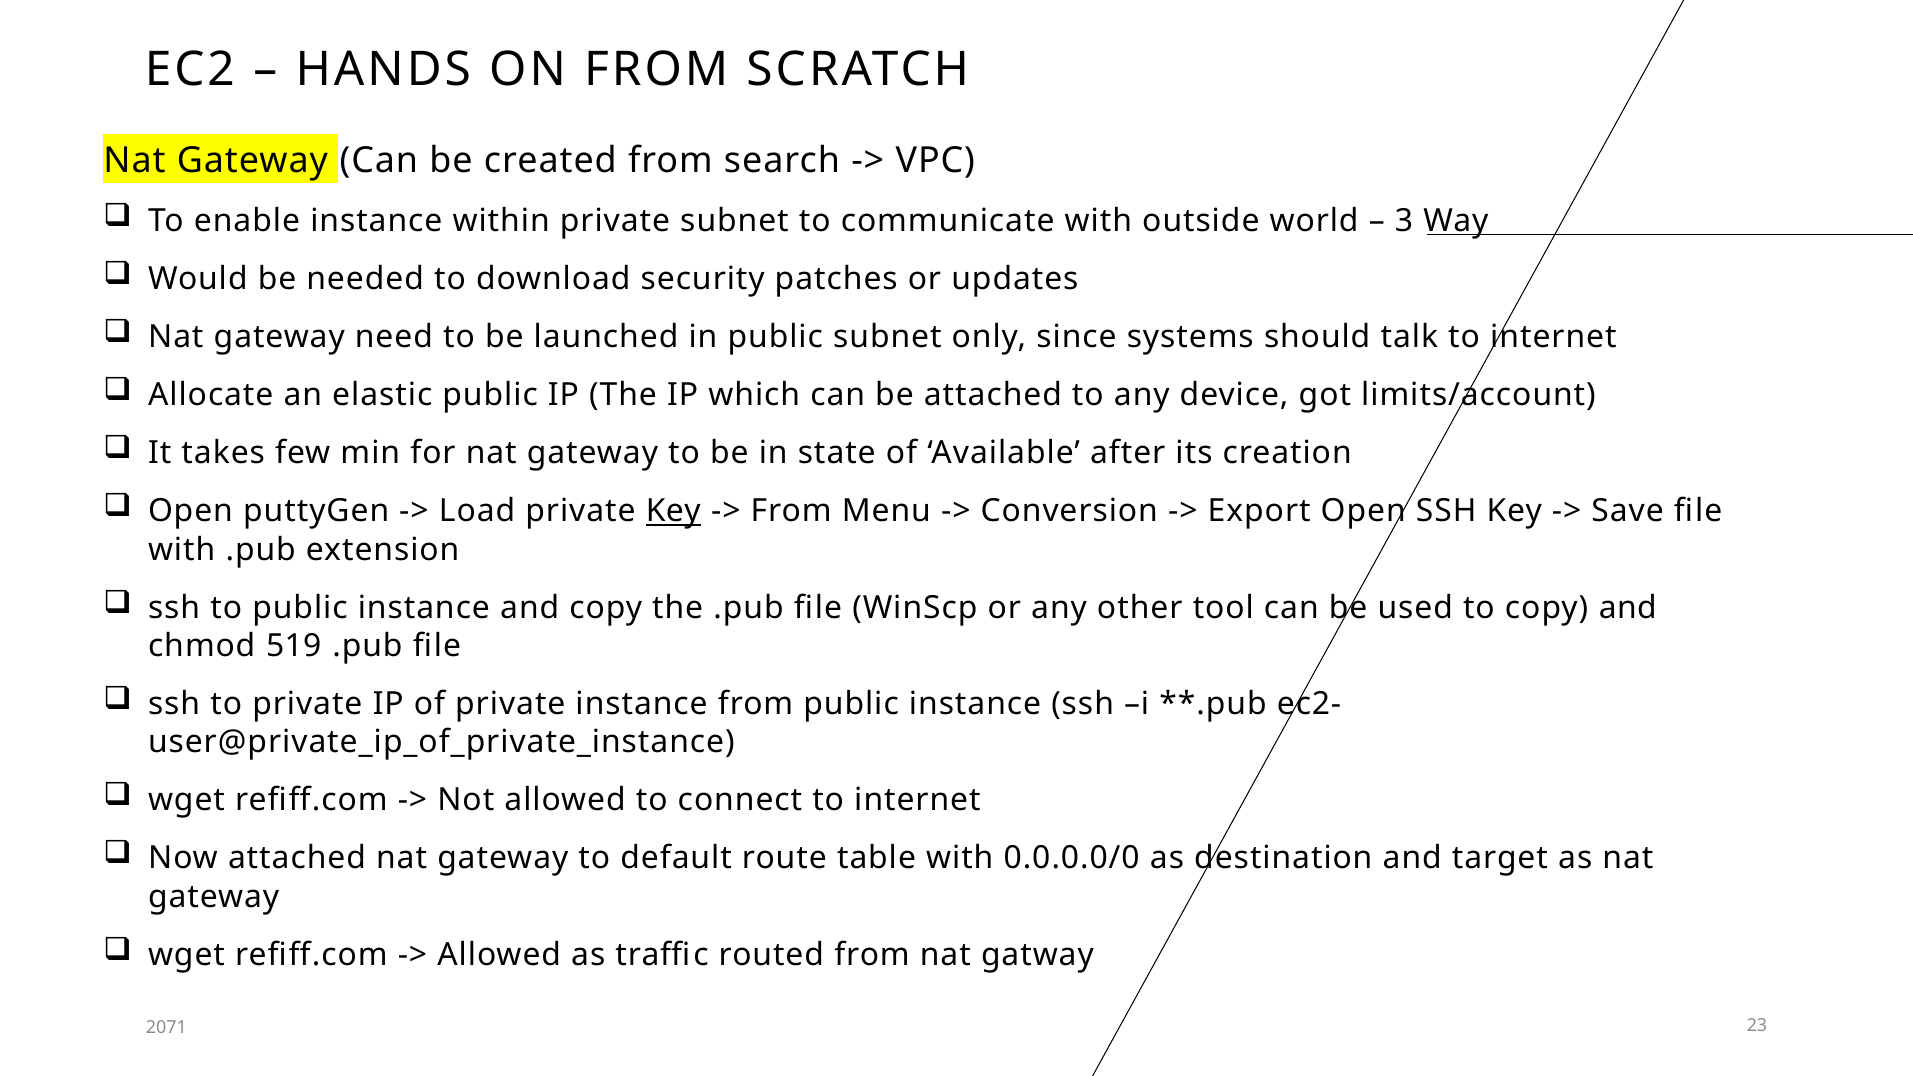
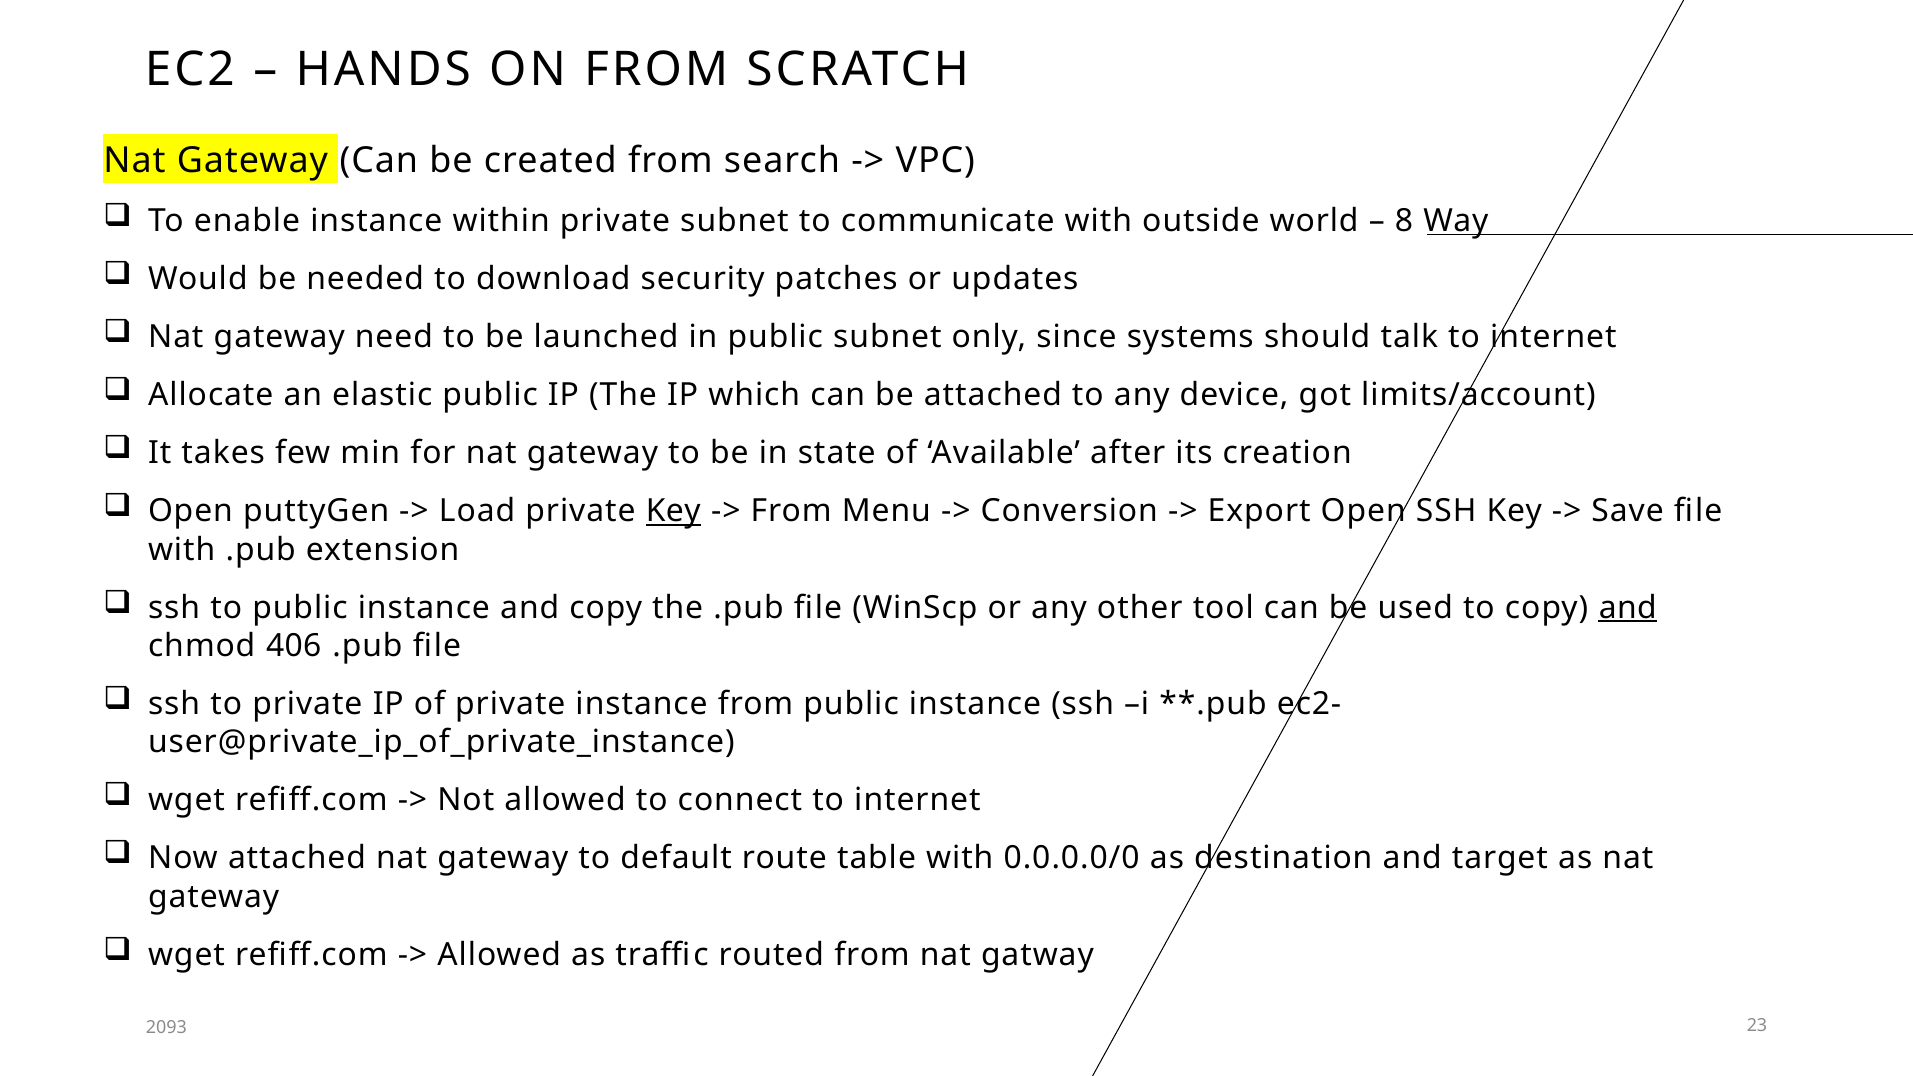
3: 3 -> 8
and at (1628, 608) underline: none -> present
519: 519 -> 406
2071: 2071 -> 2093
